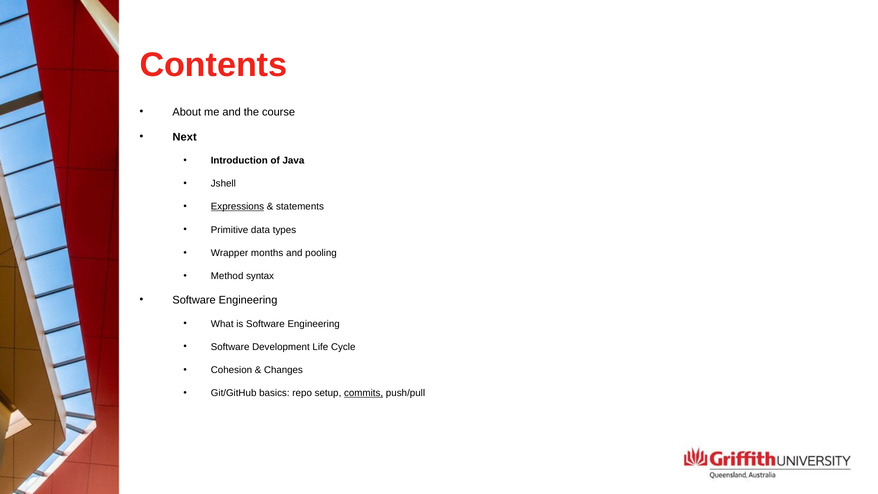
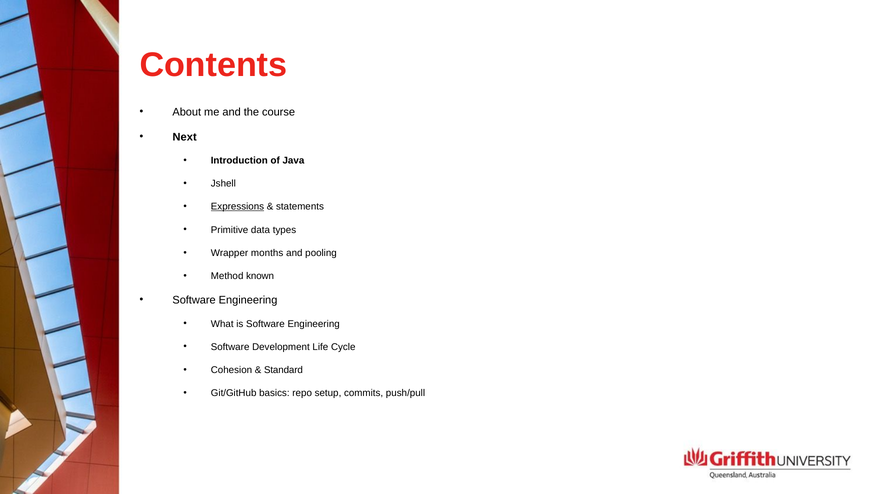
syntax: syntax -> known
Changes: Changes -> Standard
commits underline: present -> none
